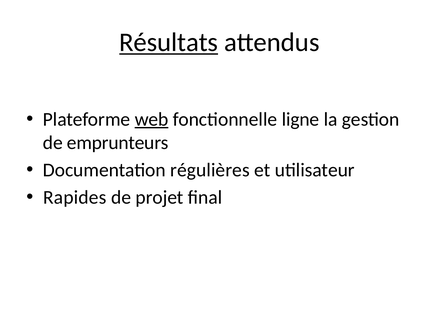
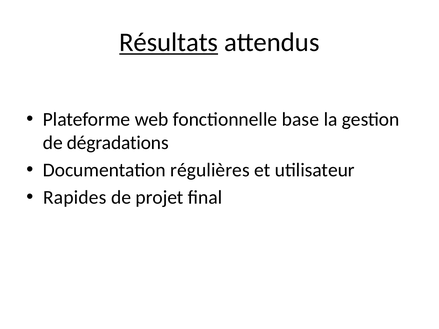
web underline: present -> none
ligne: ligne -> base
emprunteurs: emprunteurs -> dégradations
